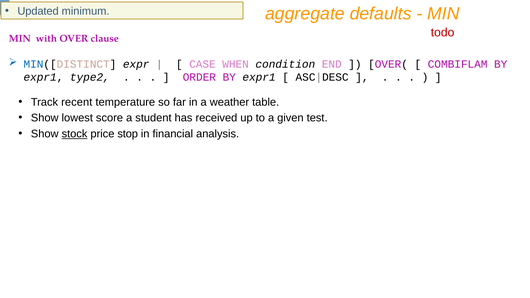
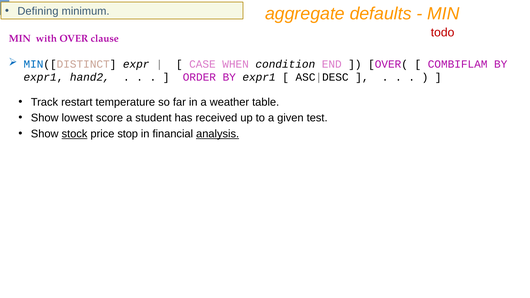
Updated: Updated -> Defining
type2: type2 -> hand2
recent: recent -> restart
analysis underline: none -> present
